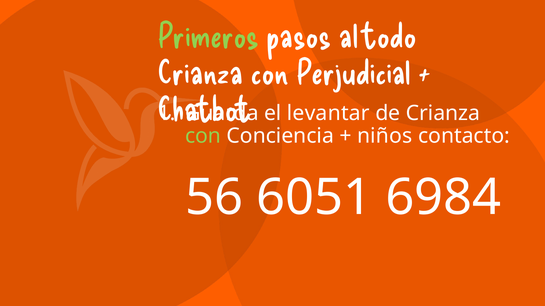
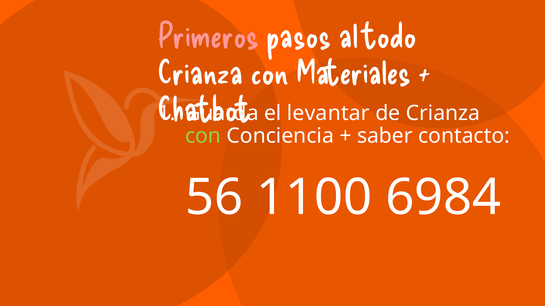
Primeros colour: light green -> pink
Perjudicial: Perjudicial -> Materiales
niños: niños -> saber
6051: 6051 -> 1100
